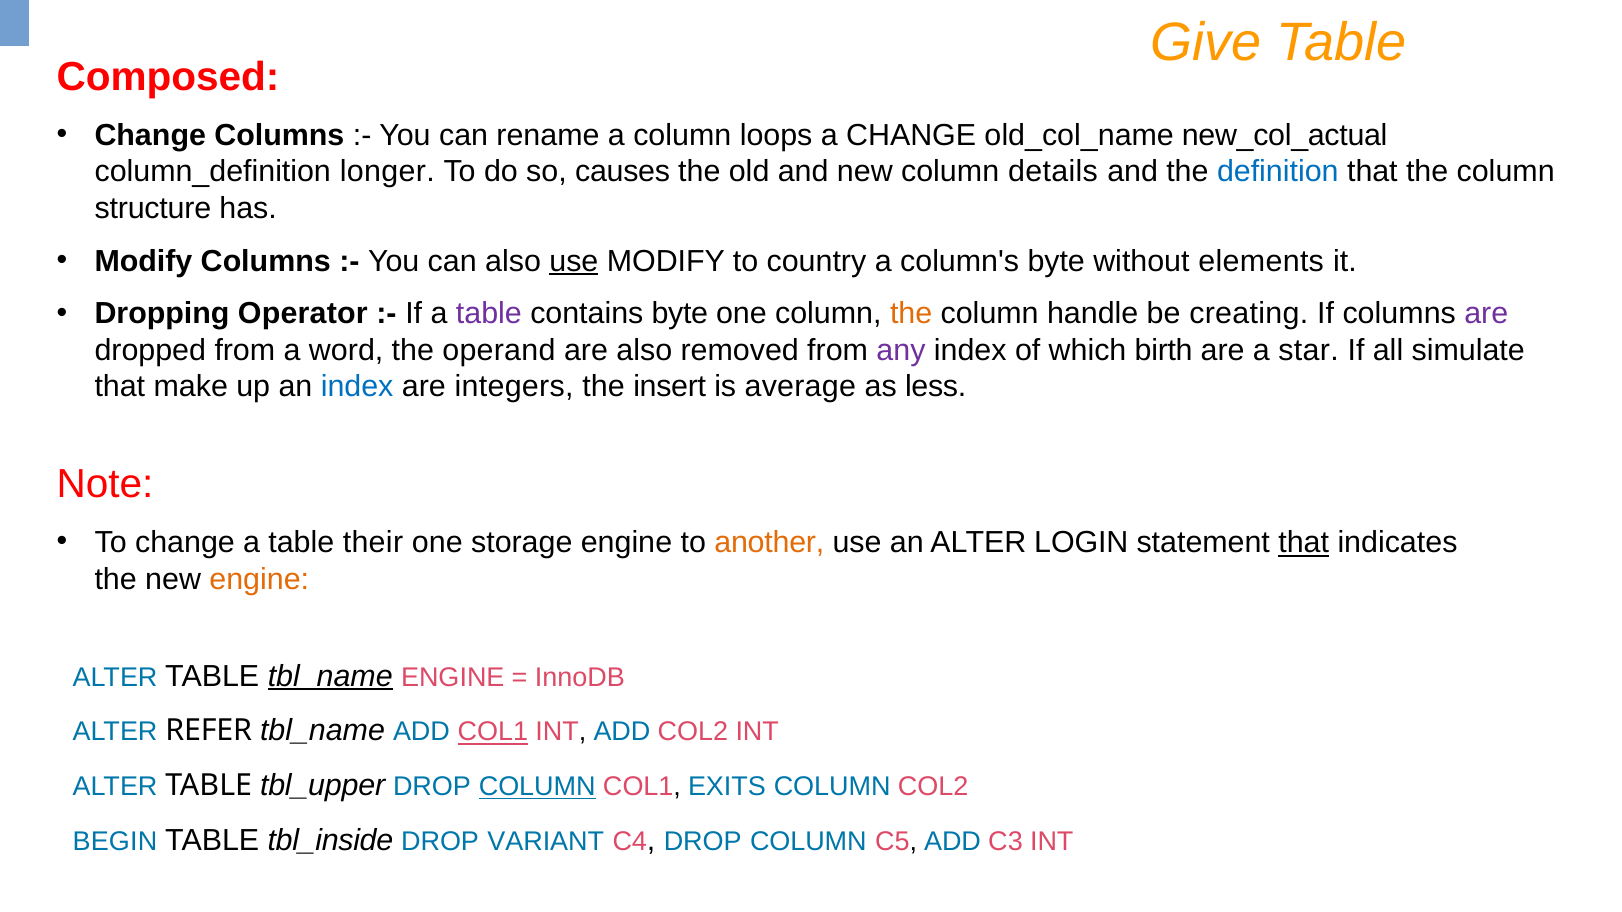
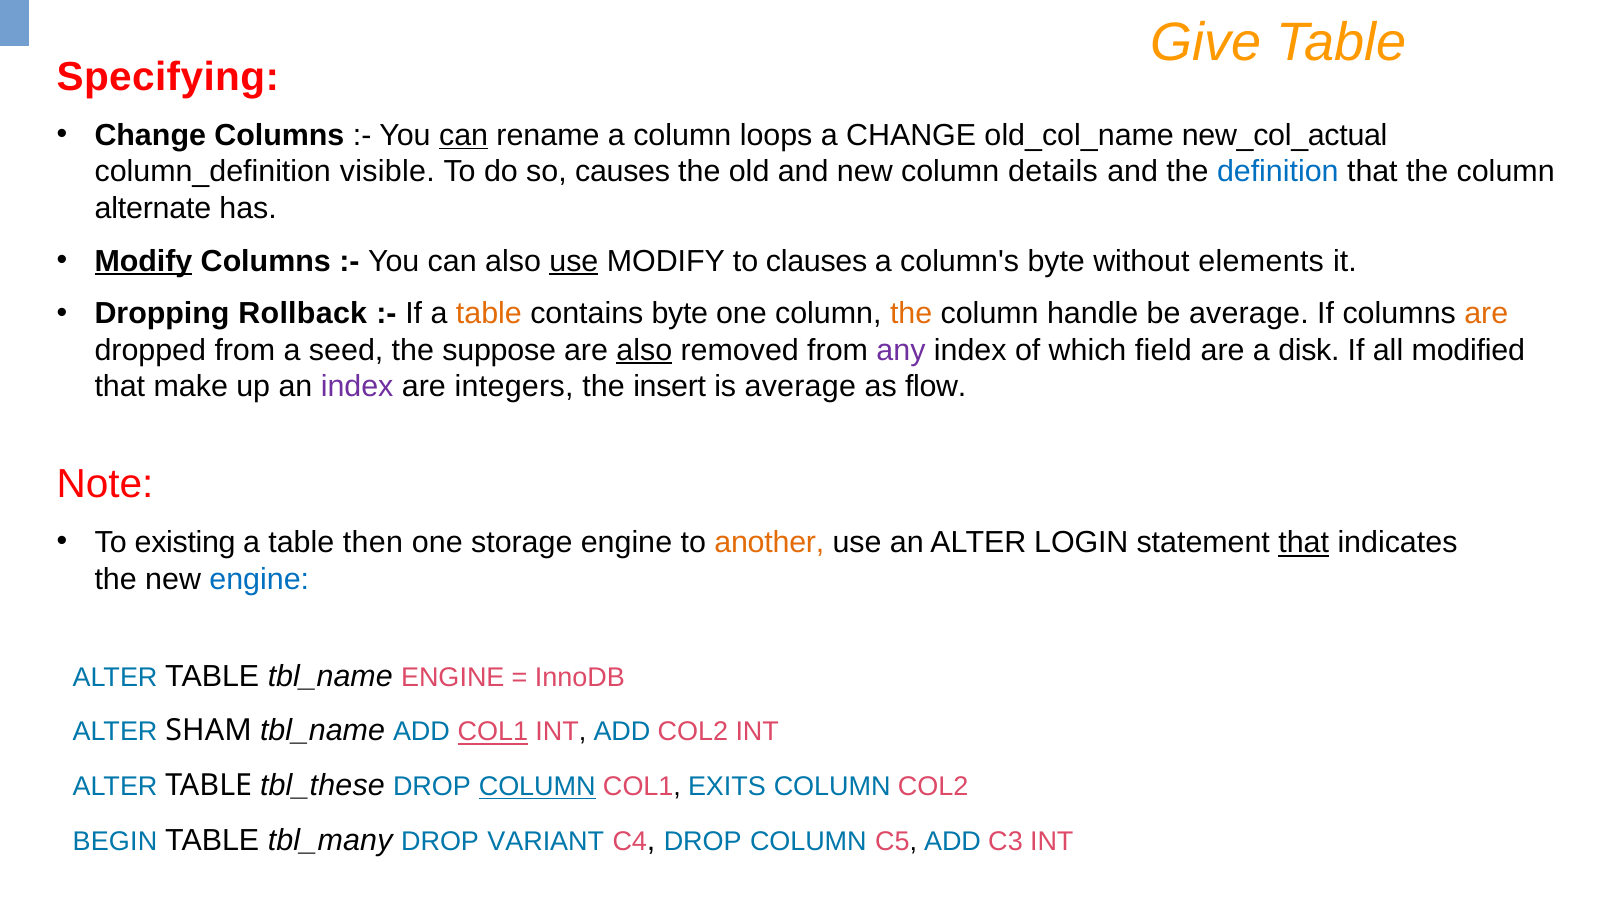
Composed: Composed -> Specifying
can at (464, 135) underline: none -> present
longer: longer -> visible
structure: structure -> alternate
Modify at (143, 261) underline: none -> present
country: country -> clauses
Operator: Operator -> Rollback
table at (489, 314) colour: purple -> orange
be creating: creating -> average
are at (1486, 314) colour: purple -> orange
word: word -> seed
operand: operand -> suppose
also at (644, 350) underline: none -> present
birth: birth -> field
star: star -> disk
simulate: simulate -> modified
index at (357, 387) colour: blue -> purple
less: less -> flow
To change: change -> existing
their: their -> then
engine at (259, 579) colour: orange -> blue
tbl_name at (330, 677) underline: present -> none
REFER: REFER -> SHAM
tbl_upper: tbl_upper -> tbl_these
tbl_inside: tbl_inside -> tbl_many
